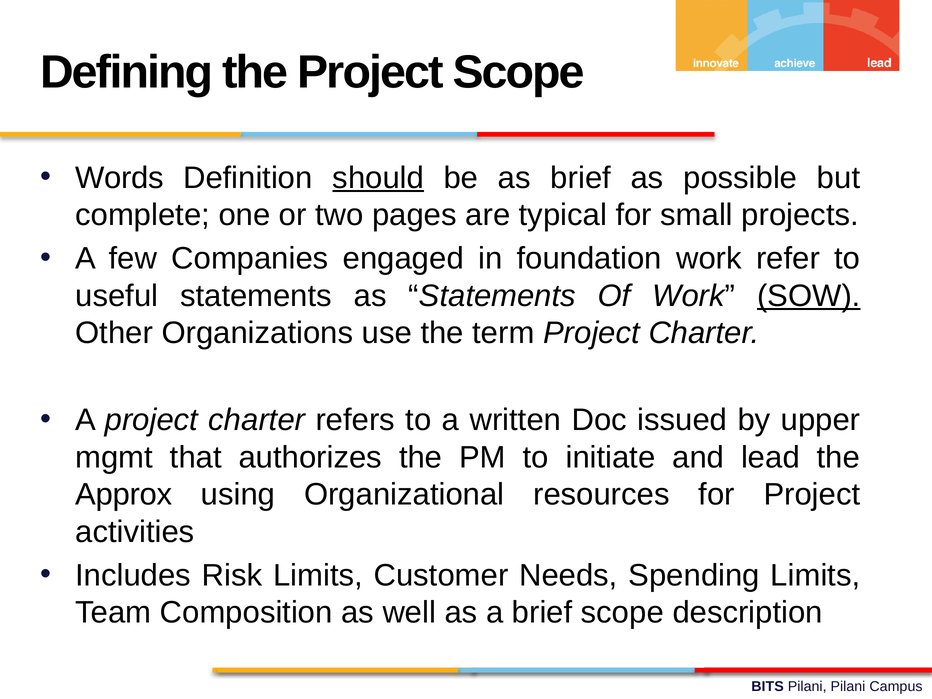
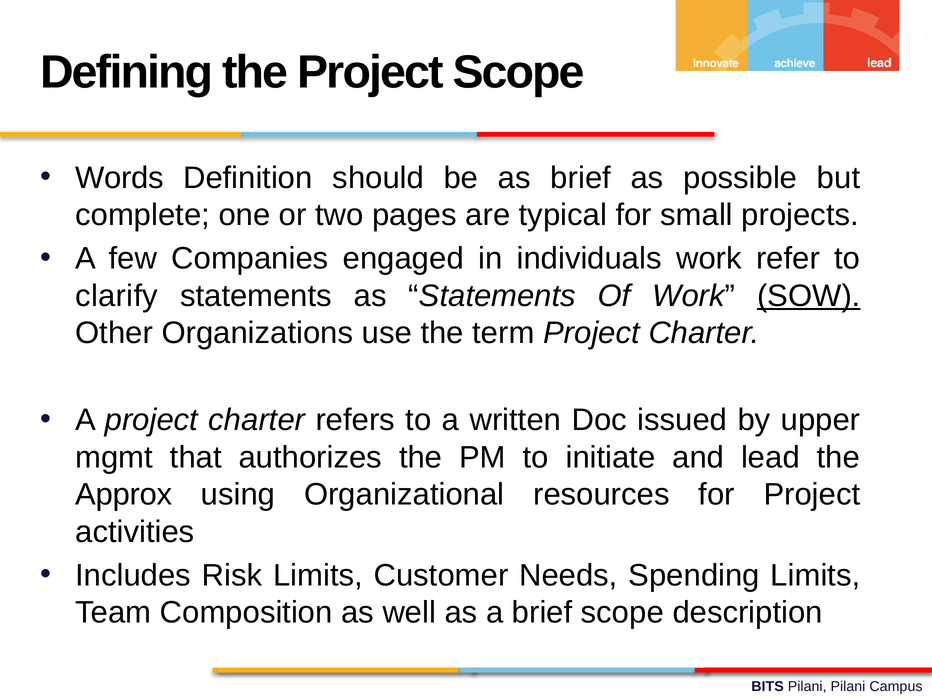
should underline: present -> none
foundation: foundation -> individuals
useful: useful -> clarify
